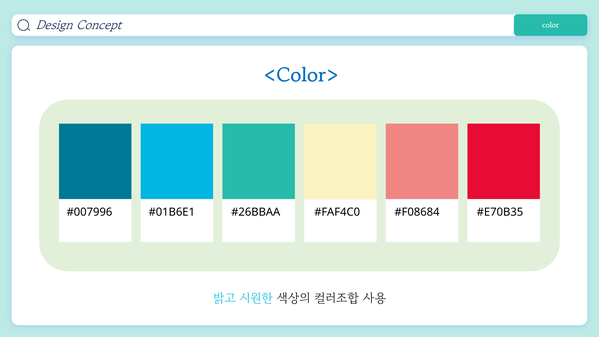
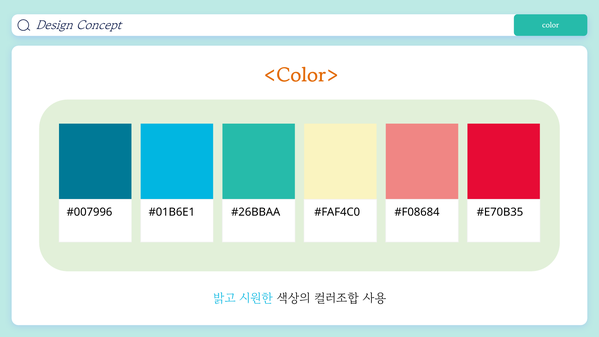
<Color> colour: blue -> orange
